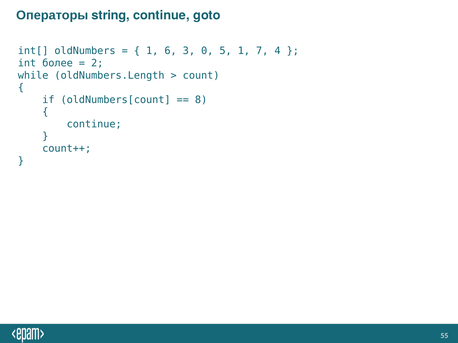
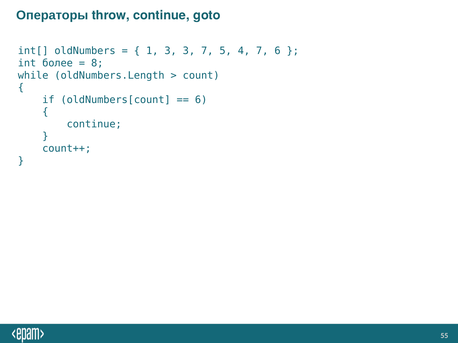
string: string -> throw
1 6: 6 -> 3
3 0: 0 -> 7
5 1: 1 -> 4
7 4: 4 -> 6
2: 2 -> 8
8 at (201, 100): 8 -> 6
